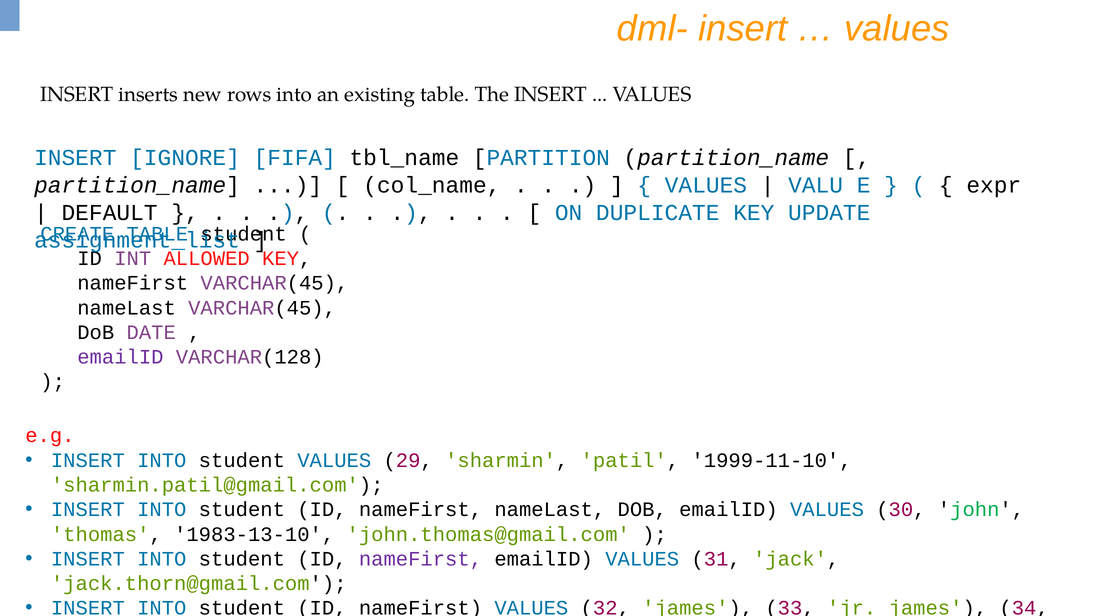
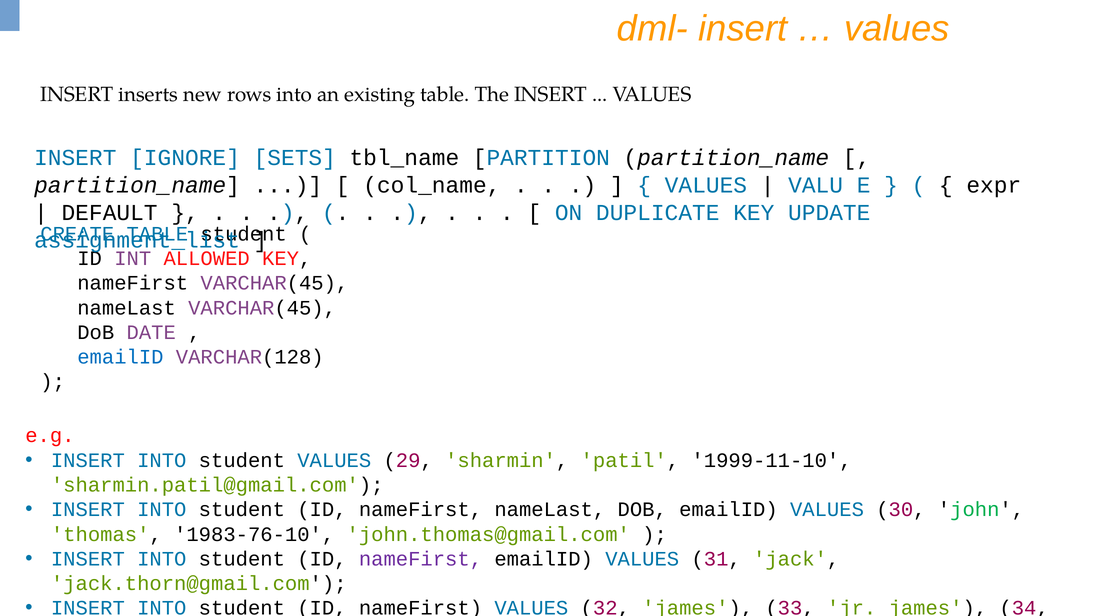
FIFA: FIFA -> SETS
emailID at (120, 357) colour: purple -> blue
1983-13-10: 1983-13-10 -> 1983-76-10
